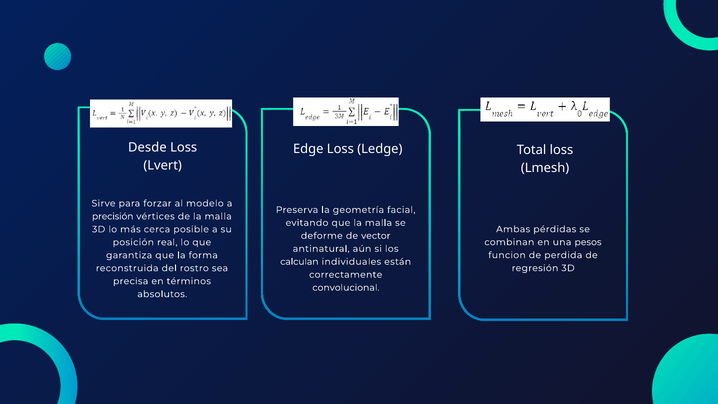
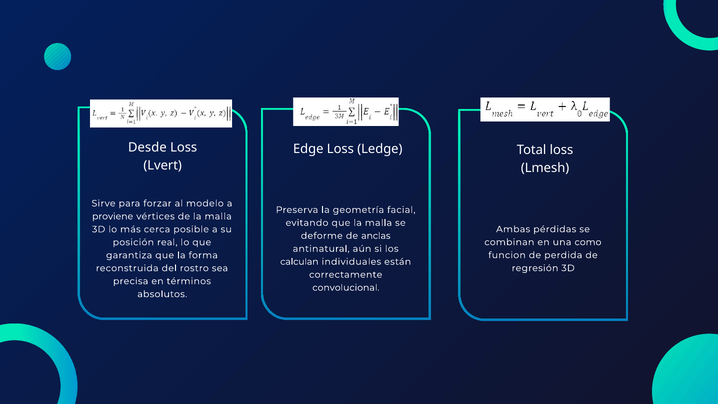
precisión: precisión -> proviene
vector: vector -> anclas
pesos: pesos -> como
